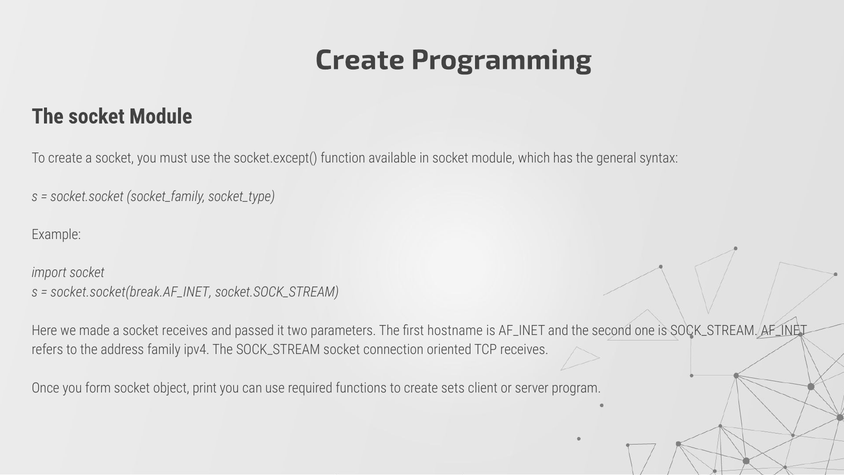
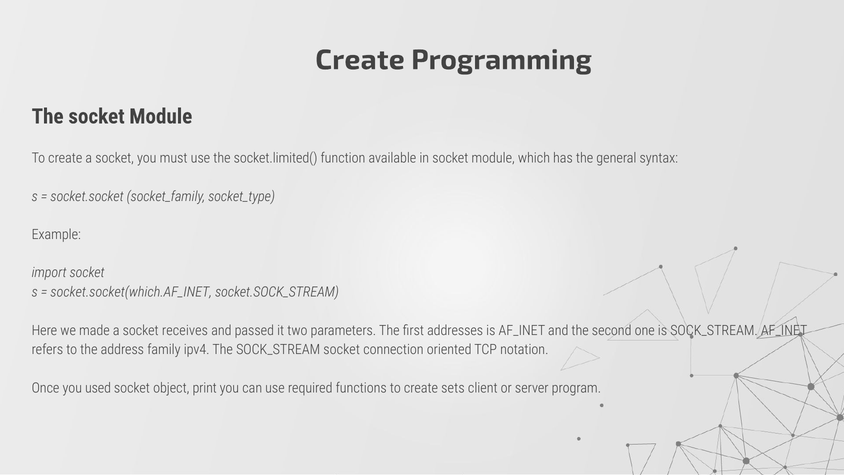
socket.except(: socket.except( -> socket.limited(
socket.socket(break.AF_INET: socket.socket(break.AF_INET -> socket.socket(which.AF_INET
hostname: hostname -> addresses
TCP receives: receives -> notation
form: form -> used
